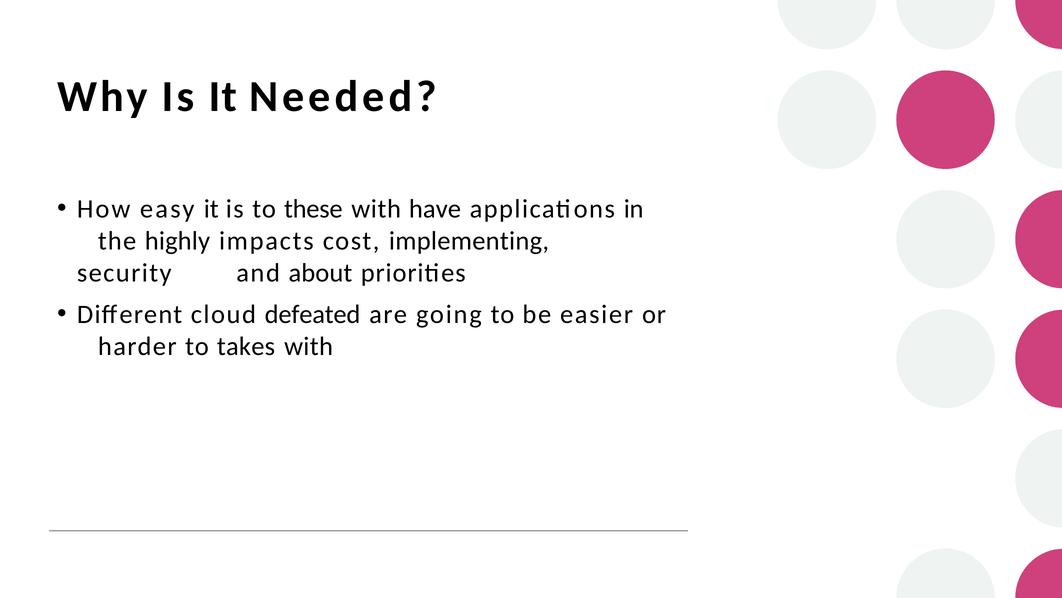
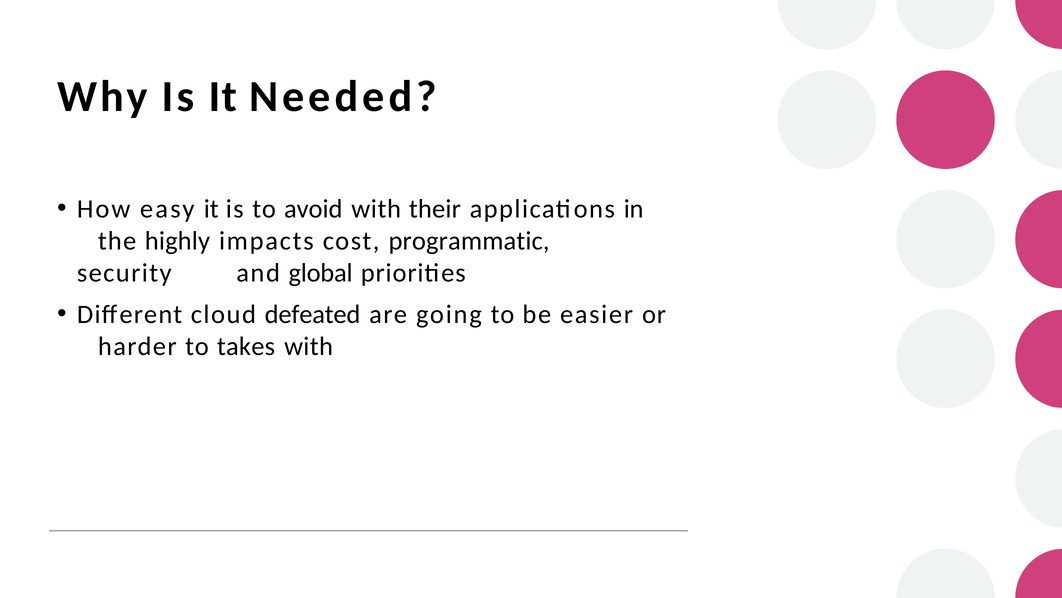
these: these -> avoid
have: have -> their
implementing: implementing -> programmatic
about: about -> global
